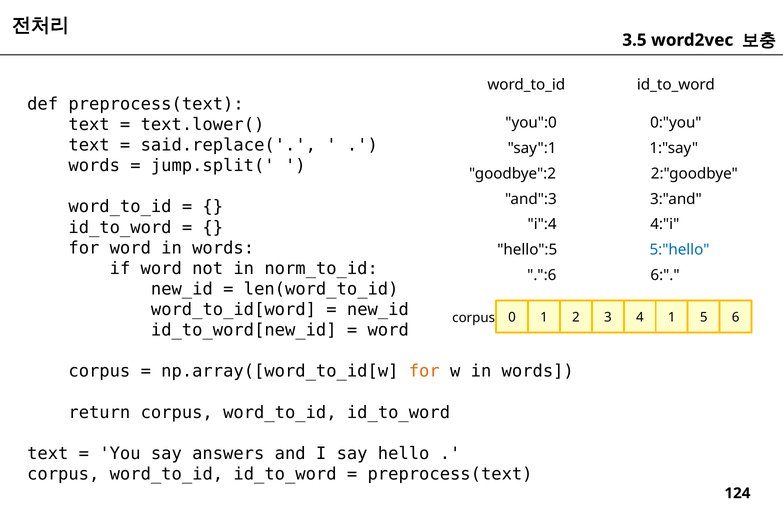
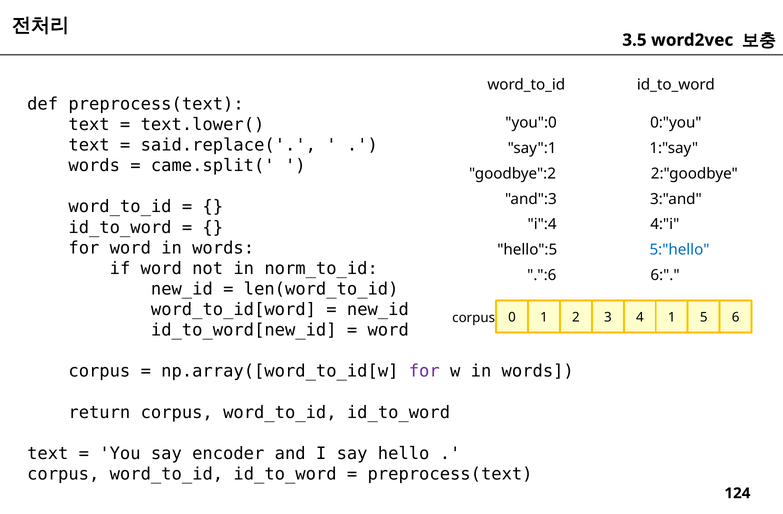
jump.split(: jump.split( -> came.split(
for at (424, 371) colour: orange -> purple
answers: answers -> encoder
